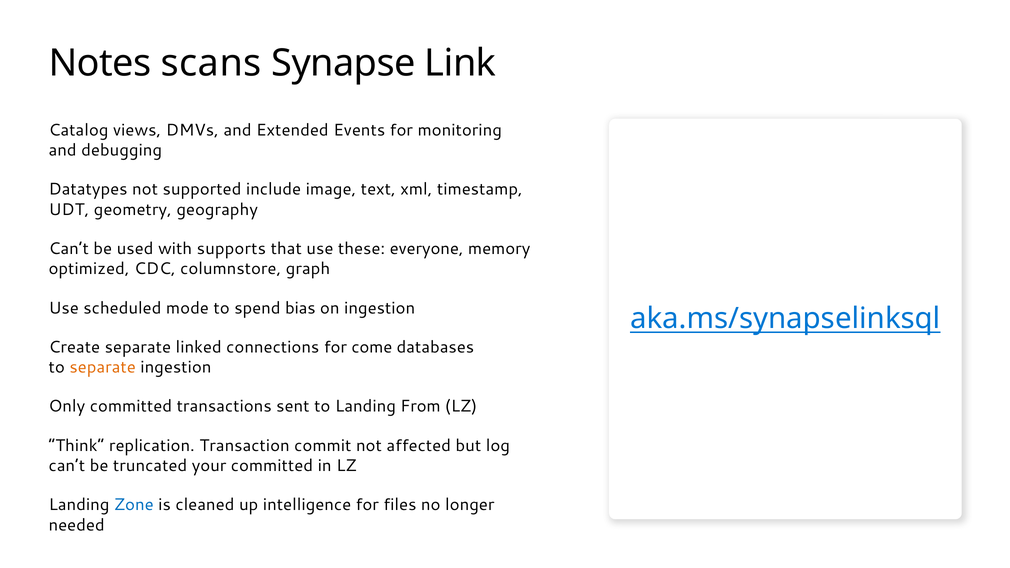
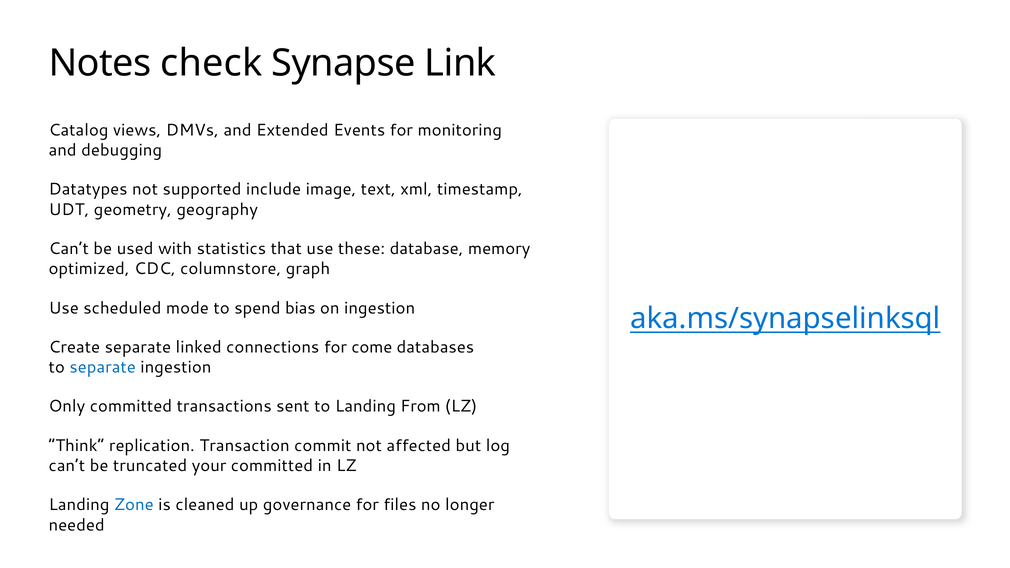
scans: scans -> check
supports: supports -> statistics
everyone: everyone -> database
separate at (103, 367) colour: orange -> blue
intelligence: intelligence -> governance
